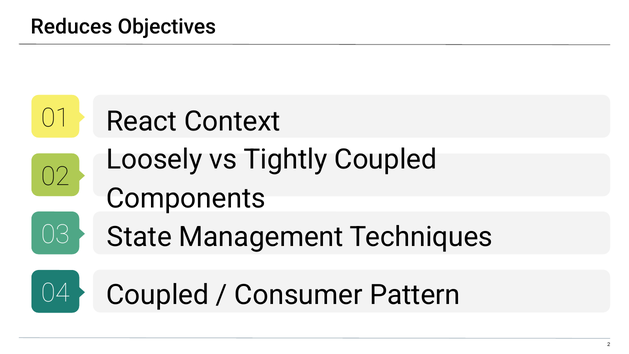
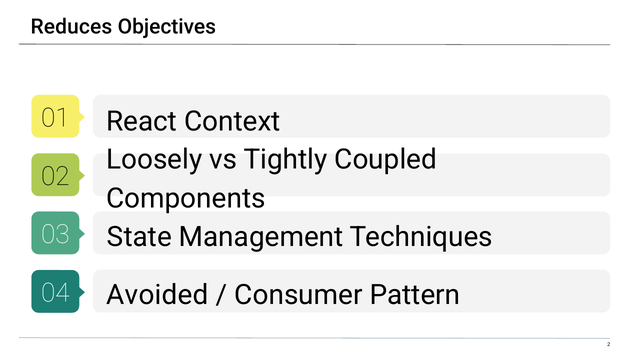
Coupled at (158, 295): Coupled -> Avoided
